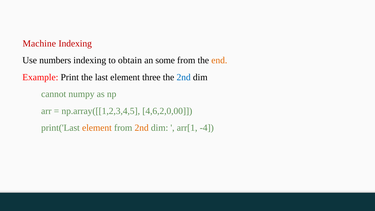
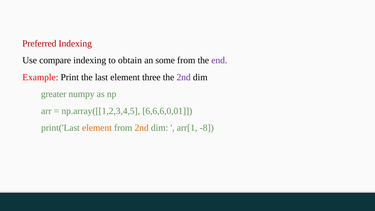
Machine: Machine -> Preferred
numbers: numbers -> compare
end colour: orange -> purple
2nd at (184, 77) colour: blue -> purple
cannot: cannot -> greater
4,6,2,0,00: 4,6,2,0,00 -> 6,6,6,0,01
-4: -4 -> -8
